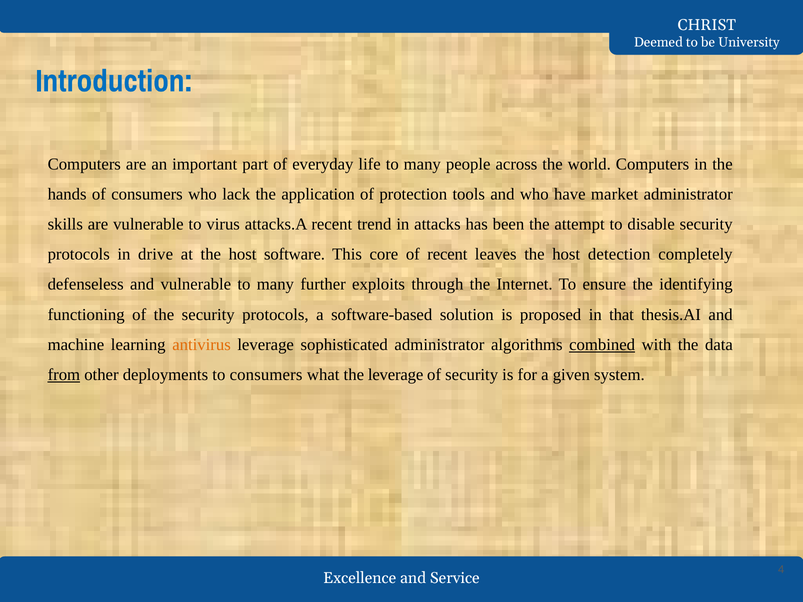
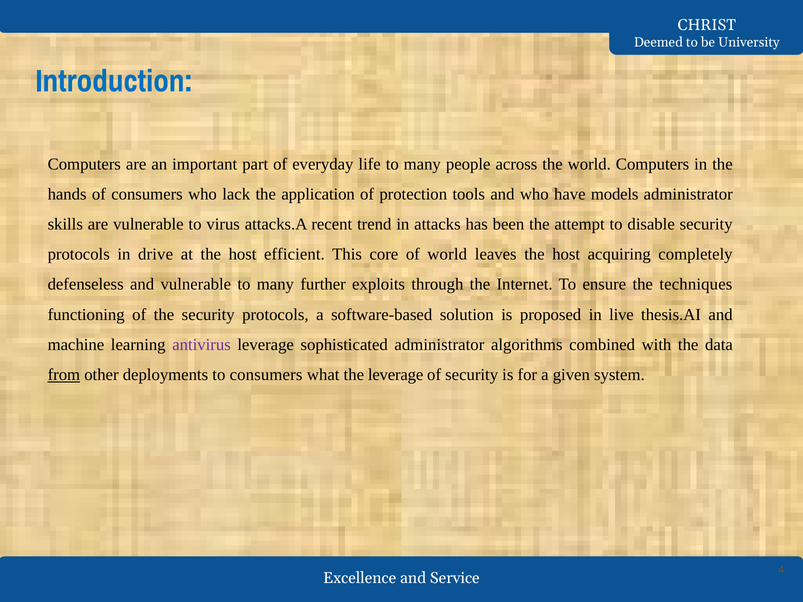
market: market -> models
software: software -> efficient
of recent: recent -> world
detection: detection -> acquiring
identifying: identifying -> techniques
that: that -> live
antivirus colour: orange -> purple
combined underline: present -> none
